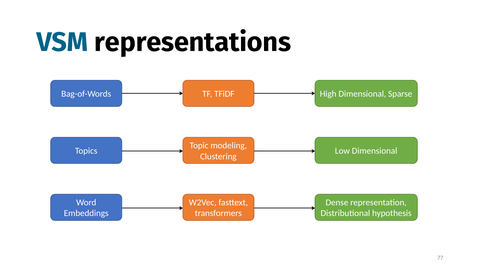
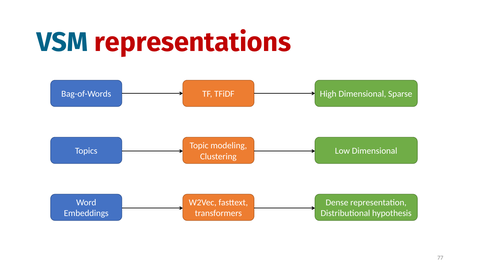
representations colour: black -> red
